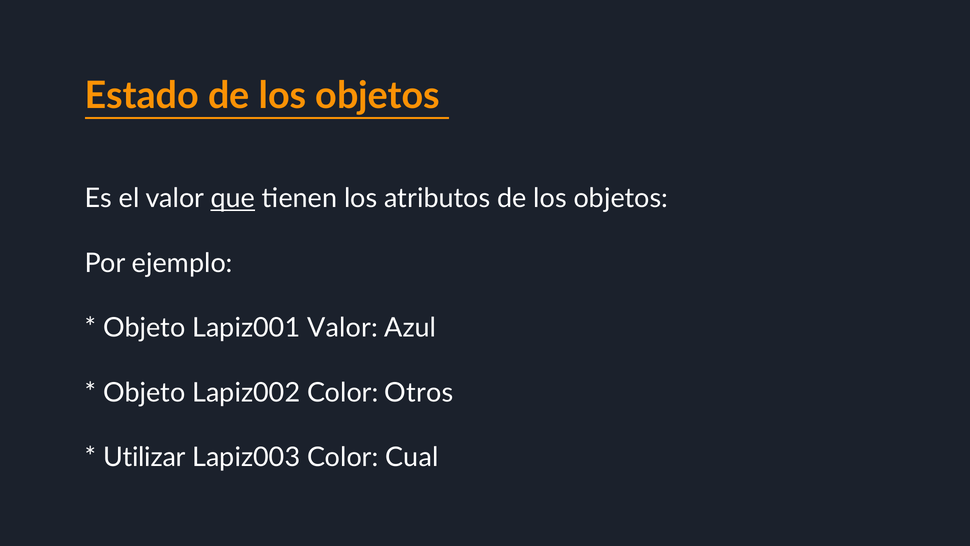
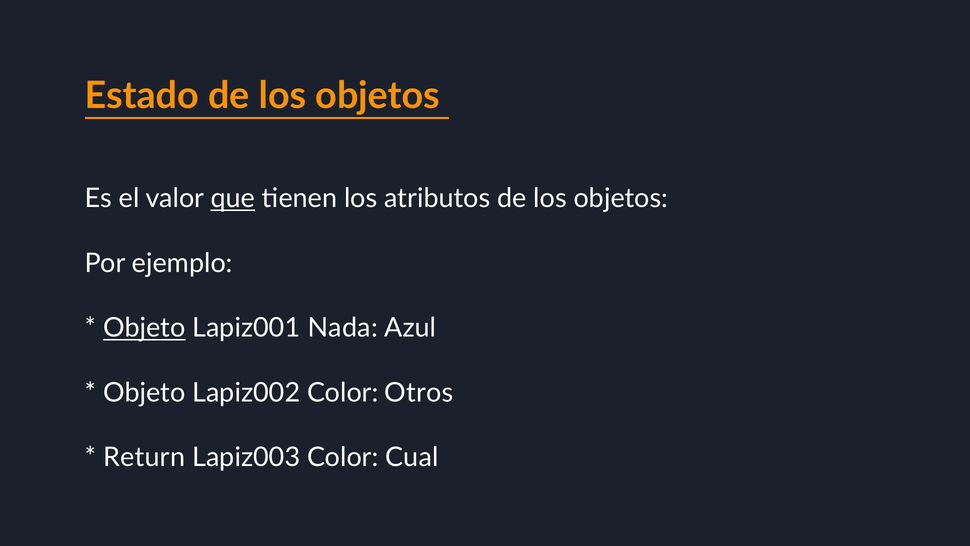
Objeto at (144, 328) underline: none -> present
Lapiz001 Valor: Valor -> Nada
Utilizar: Utilizar -> Return
